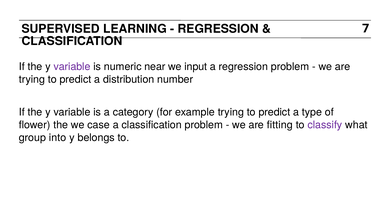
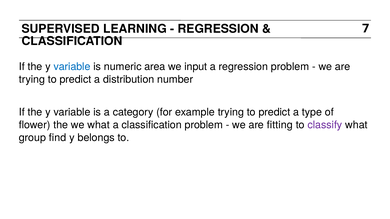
variable at (72, 67) colour: purple -> blue
near: near -> area
we case: case -> what
into: into -> find
